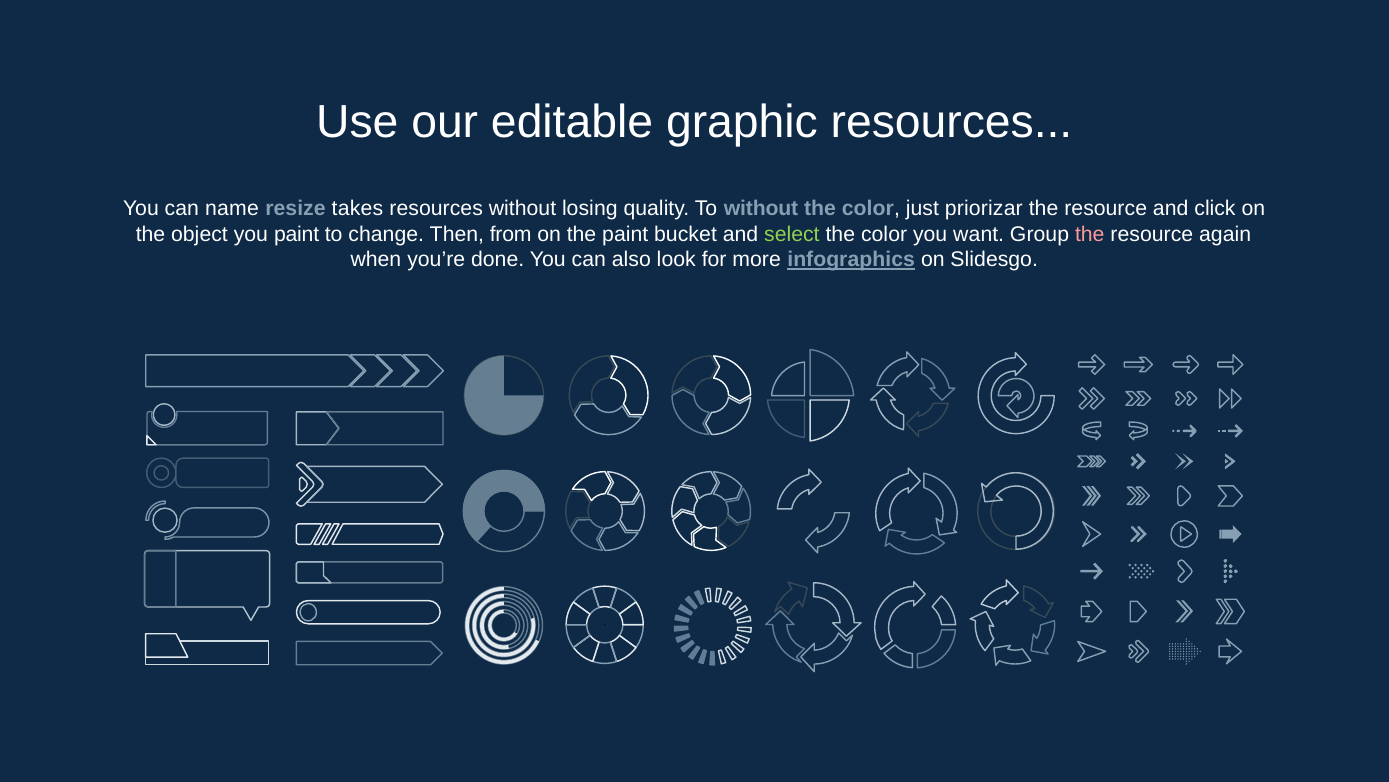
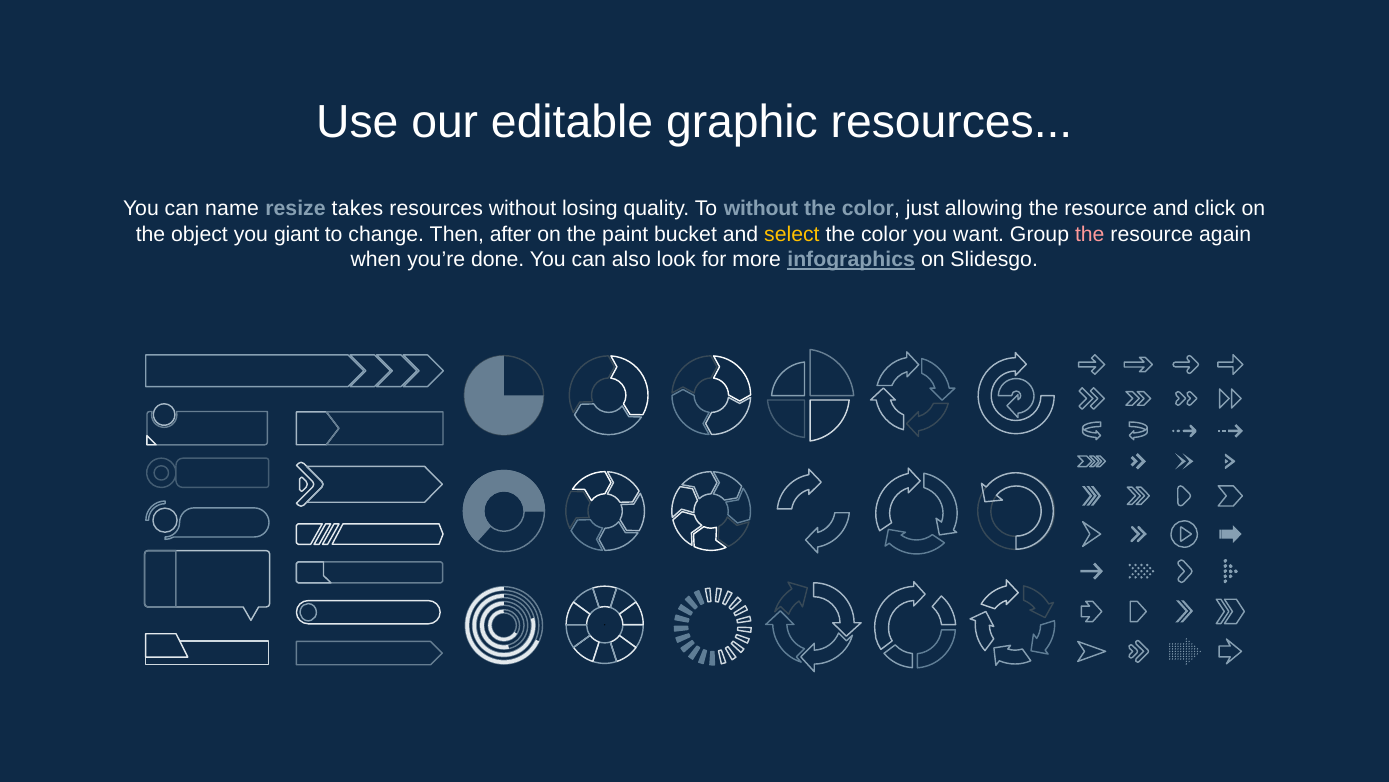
priorizar: priorizar -> allowing
you paint: paint -> giant
from: from -> after
select colour: light green -> yellow
